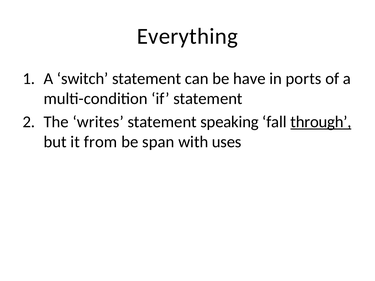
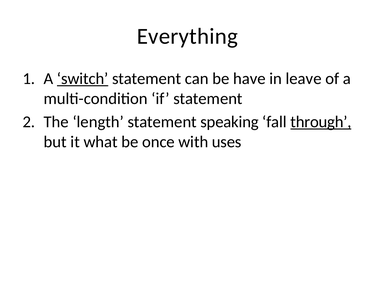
switch underline: none -> present
ports: ports -> leave
writes: writes -> length
from: from -> what
span: span -> once
